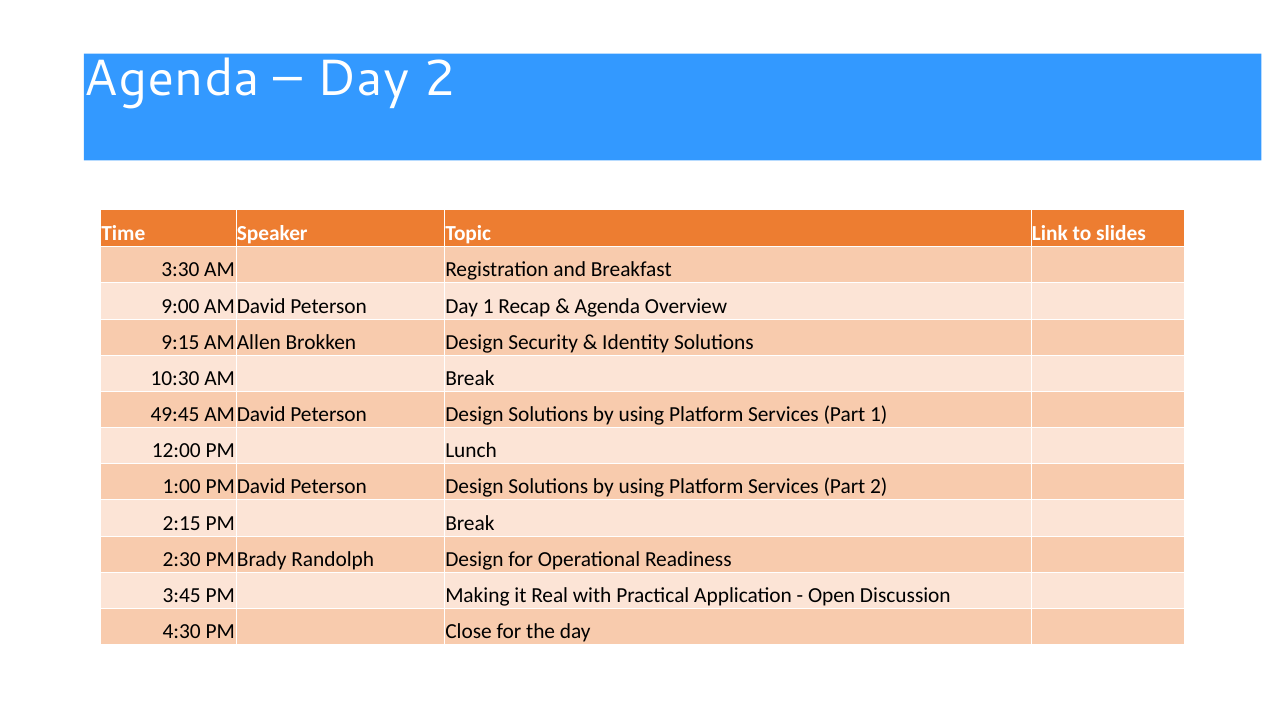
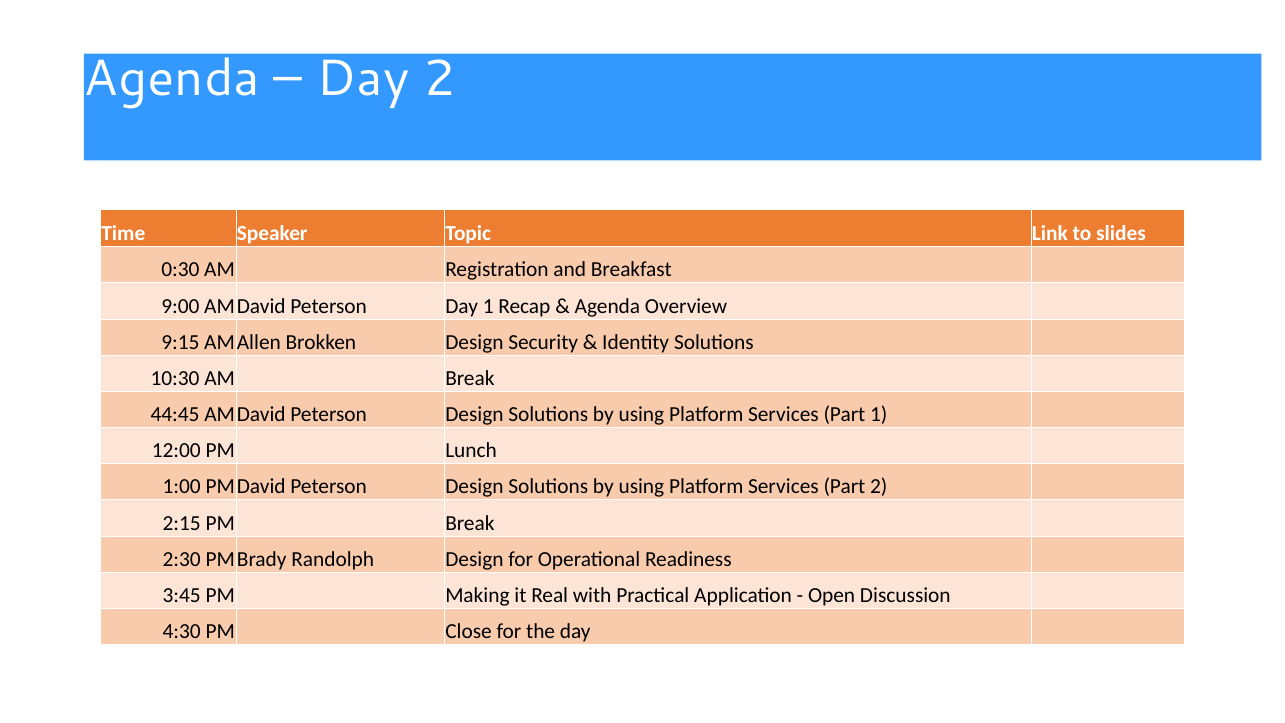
3:30: 3:30 -> 0:30
49:45: 49:45 -> 44:45
